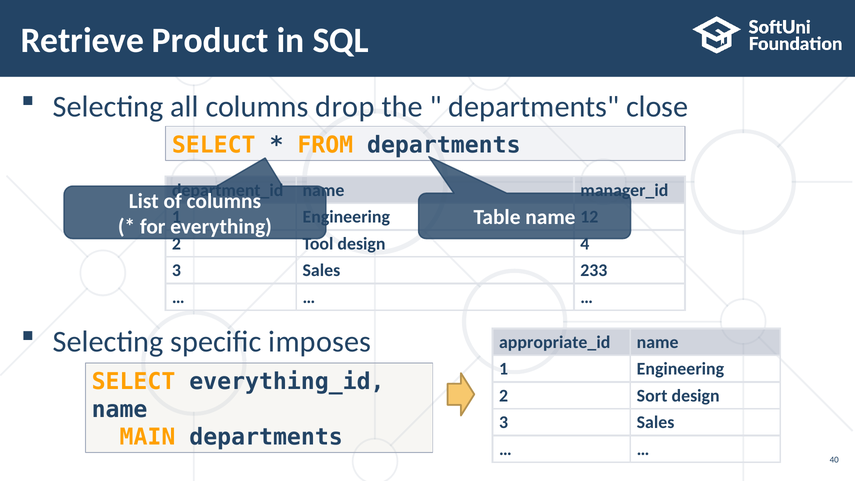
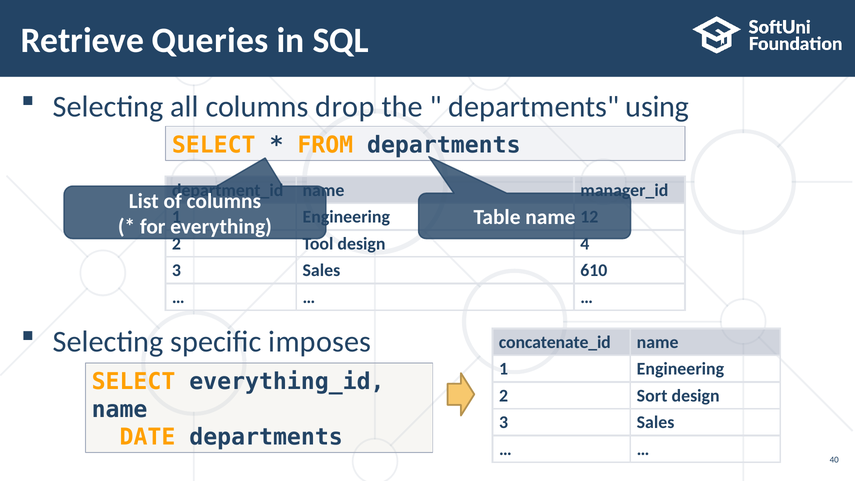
Product: Product -> Queries
close: close -> using
233: 233 -> 610
appropriate_id: appropriate_id -> concatenate_id
MAIN: MAIN -> DATE
